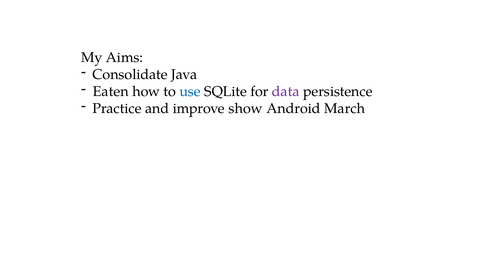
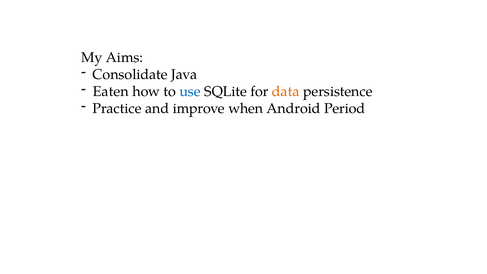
data colour: purple -> orange
show: show -> when
March: March -> Period
